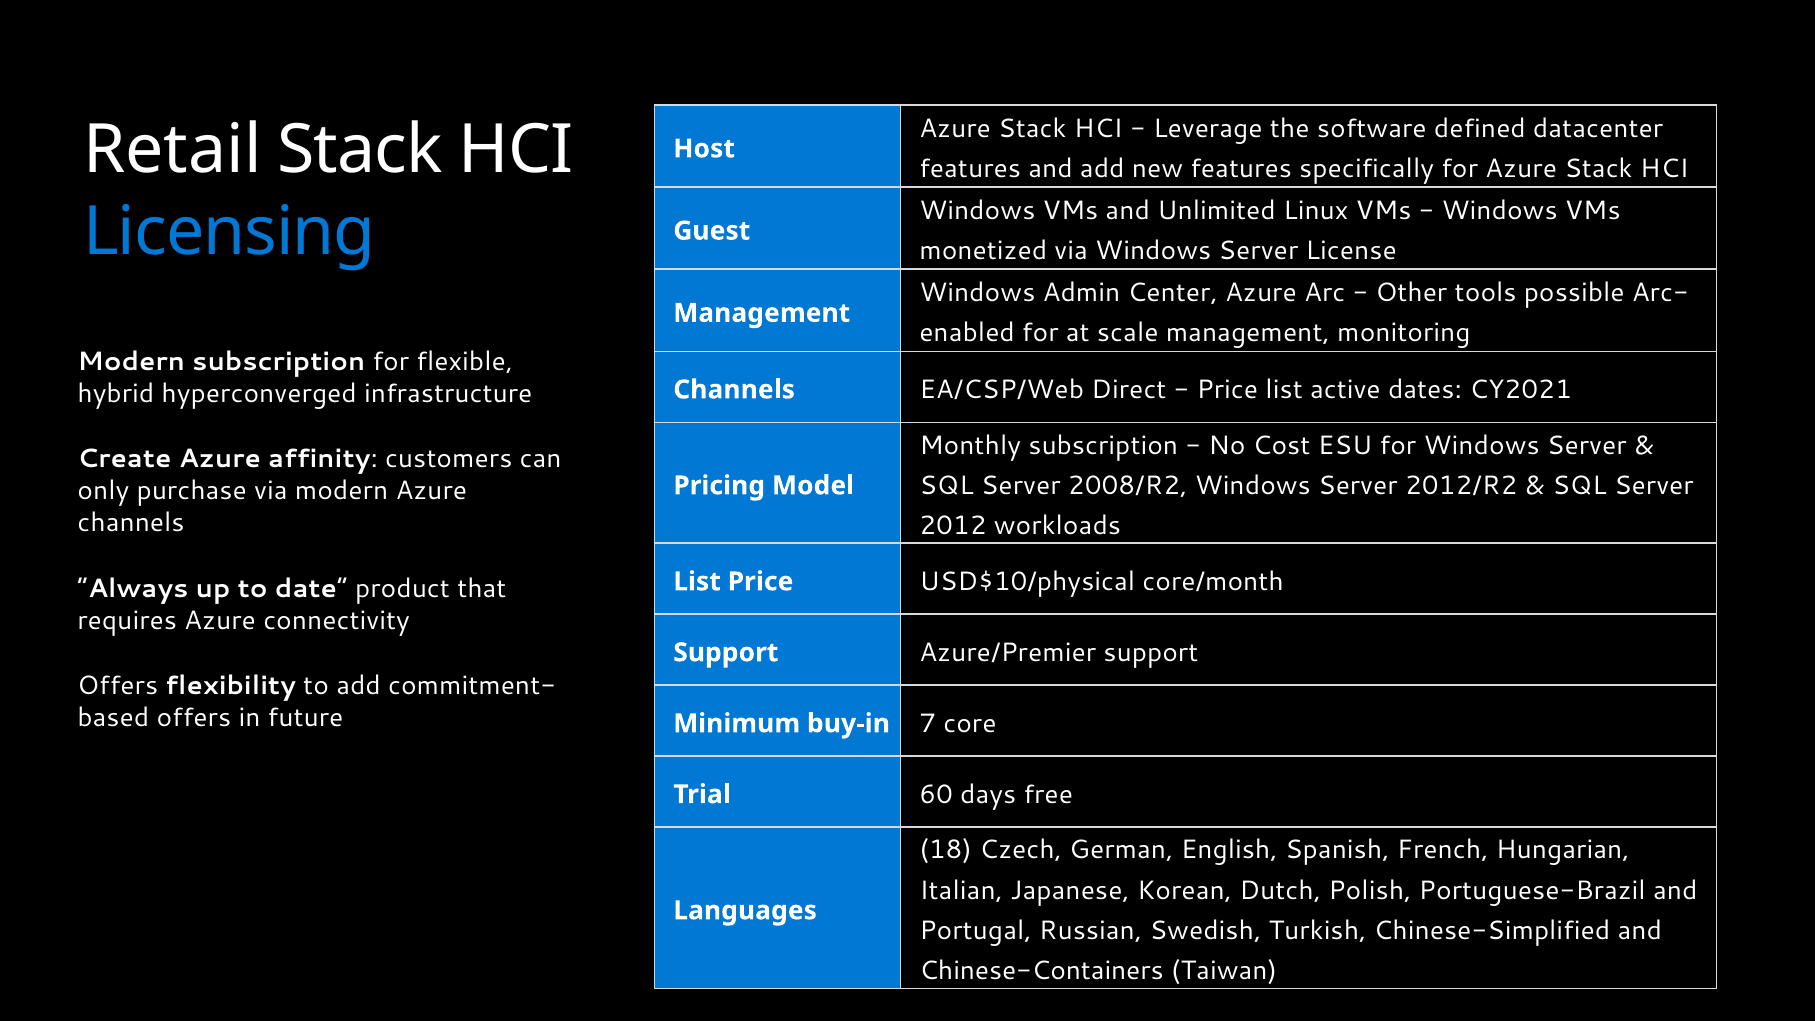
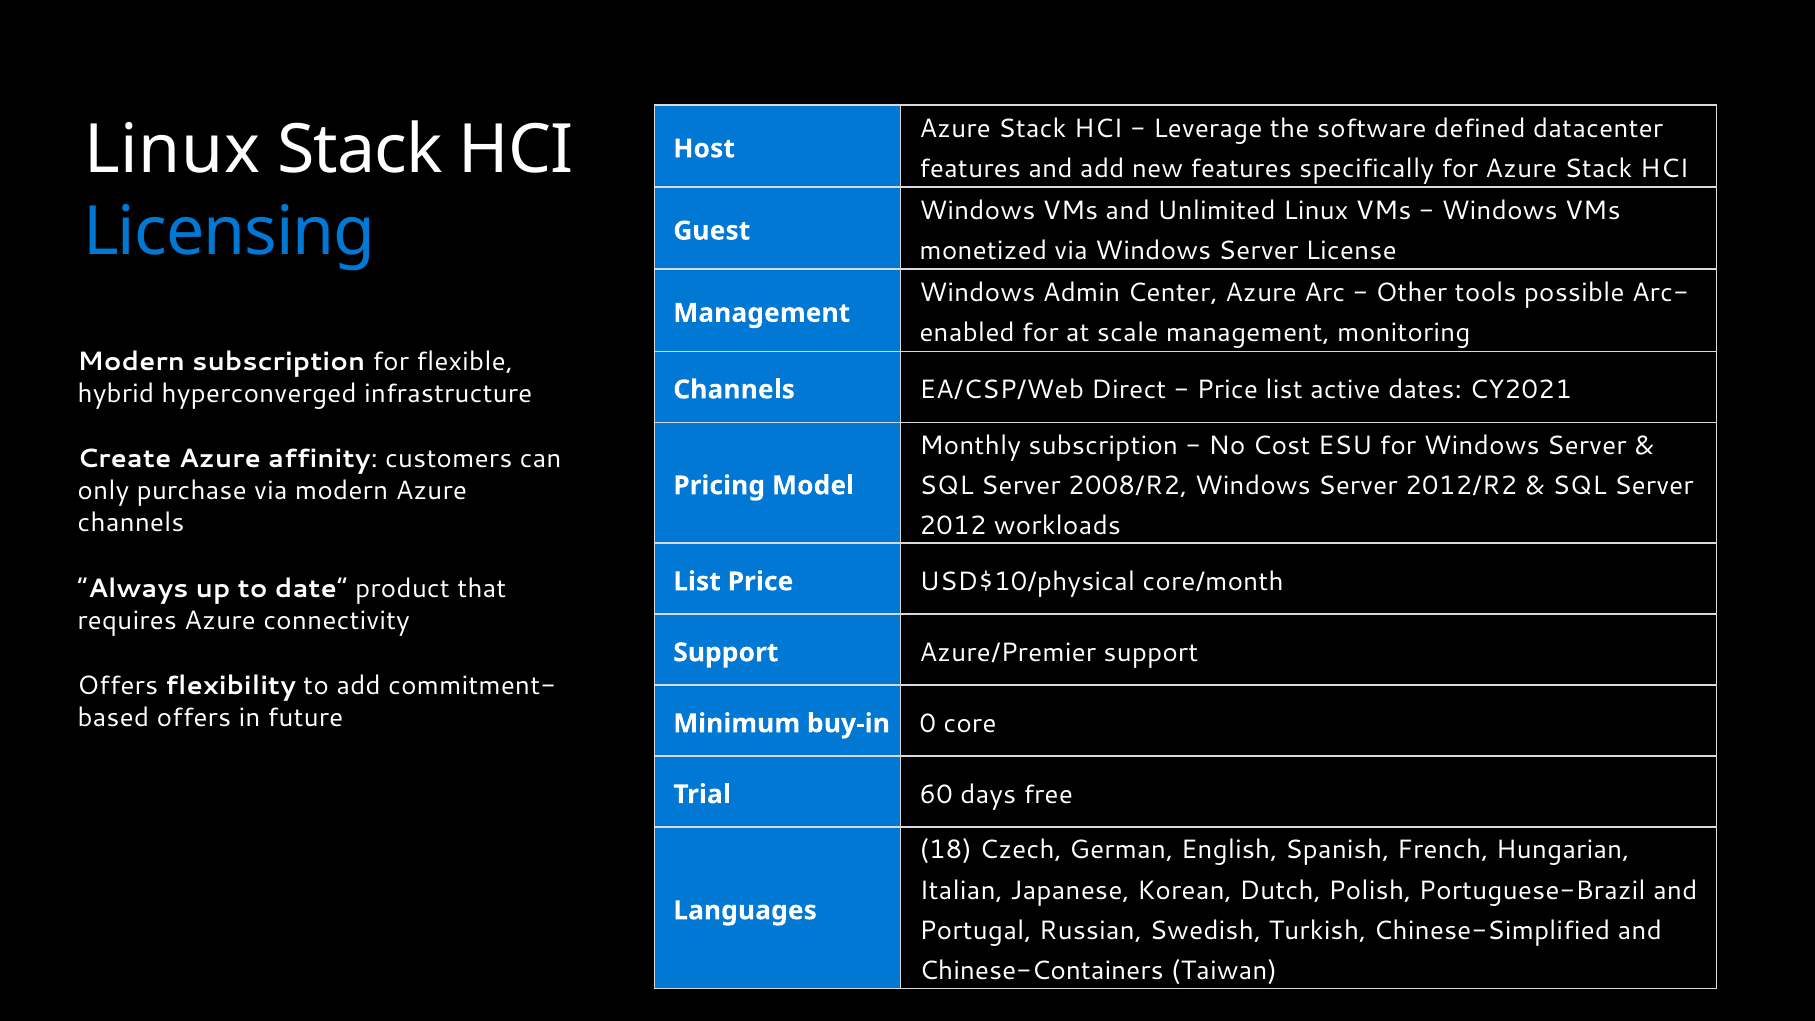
Retail at (173, 150): Retail -> Linux
7: 7 -> 0
